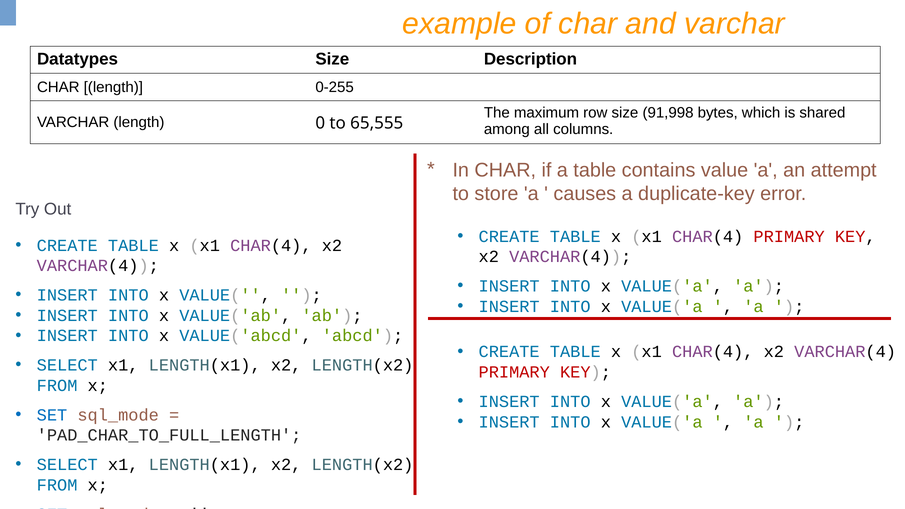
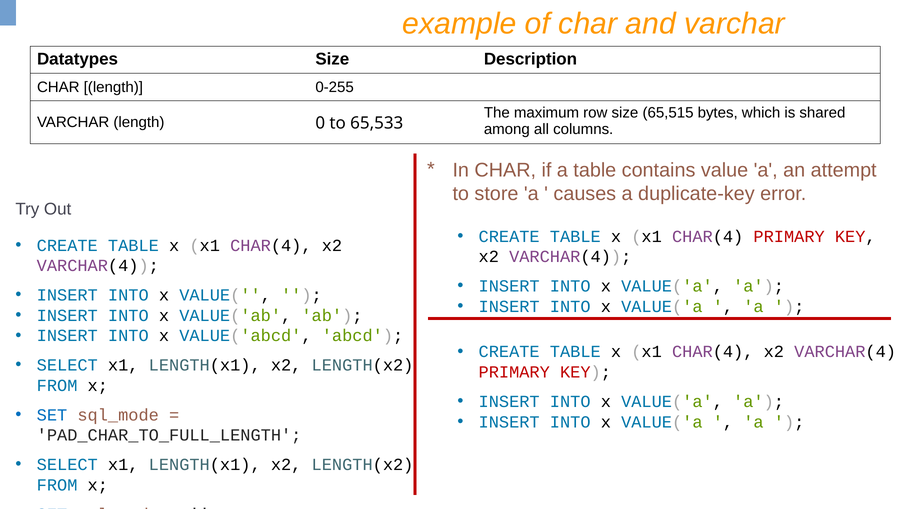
91,998: 91,998 -> 65,515
65,555: 65,555 -> 65,533
